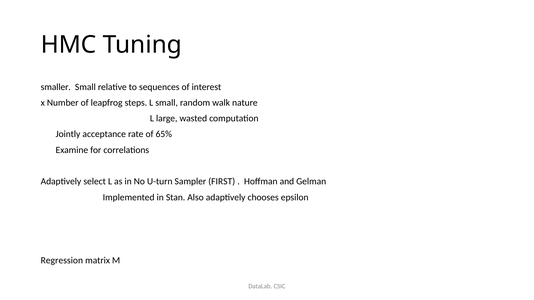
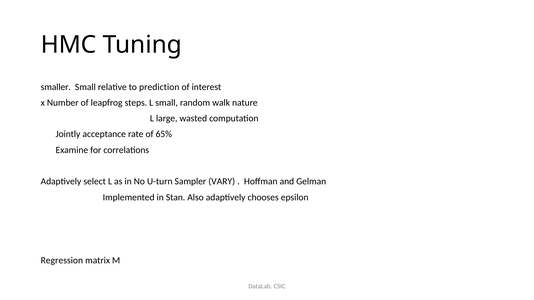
sequences: sequences -> prediction
FIRST: FIRST -> VARY
